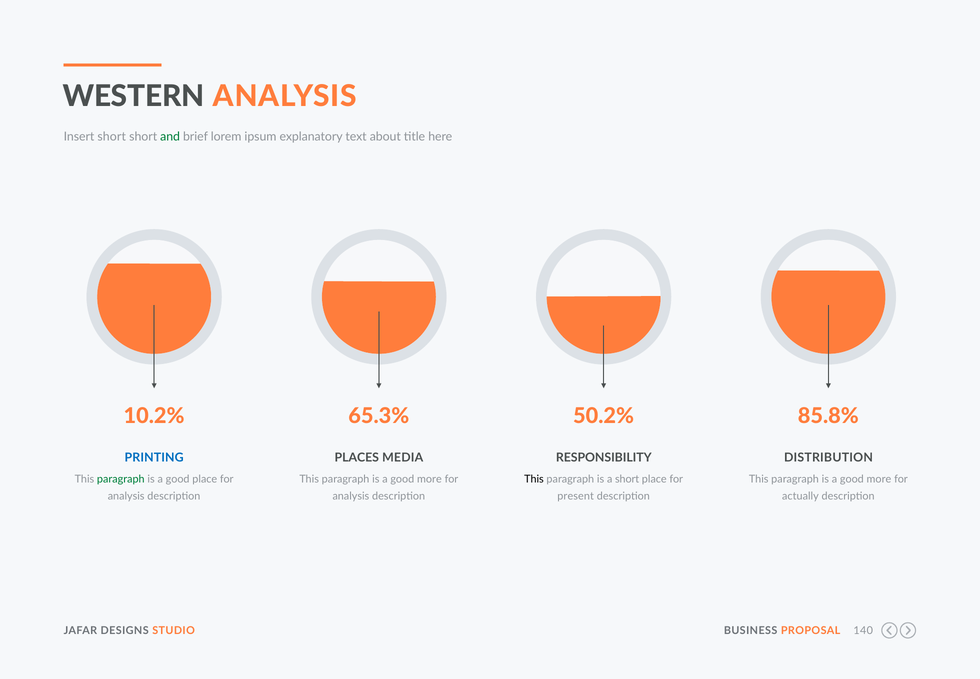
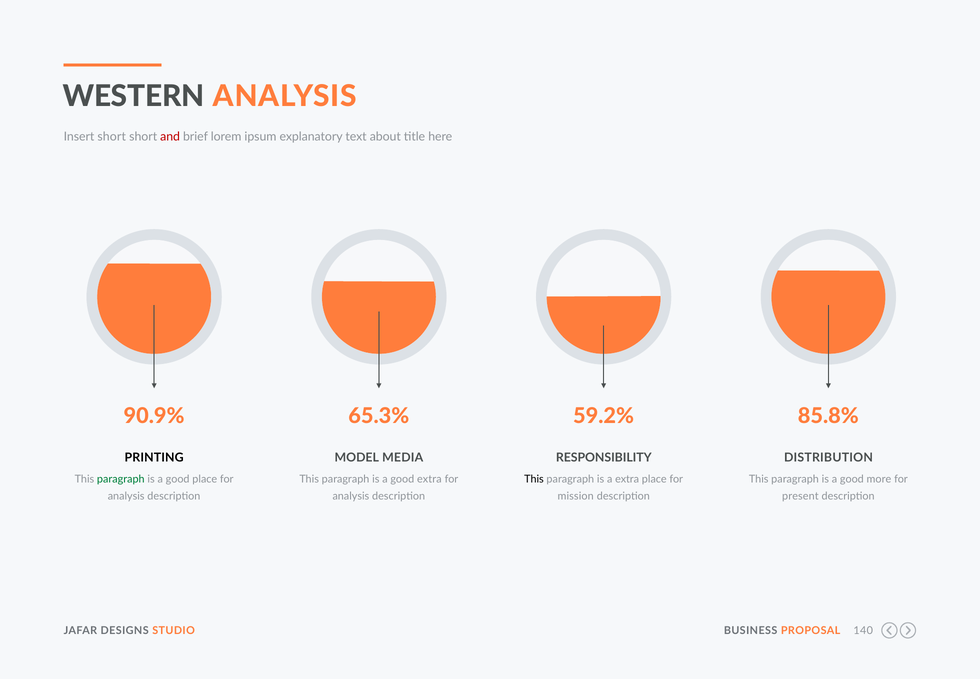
and colour: green -> red
10.2%: 10.2% -> 90.9%
50.2%: 50.2% -> 59.2%
PRINTING colour: blue -> black
PLACES: PLACES -> MODEL
more at (429, 479): more -> extra
a short: short -> extra
present: present -> mission
actually: actually -> present
